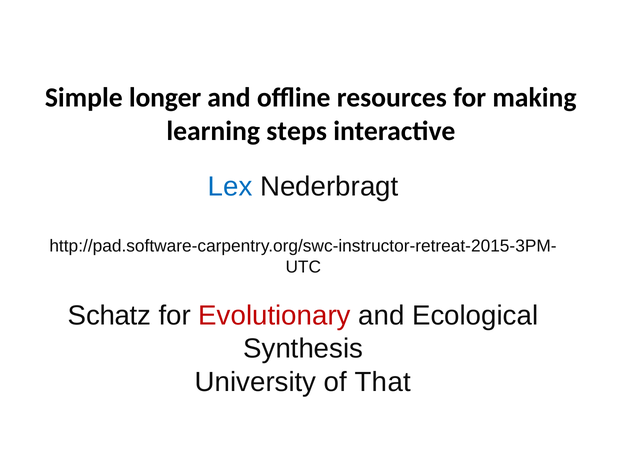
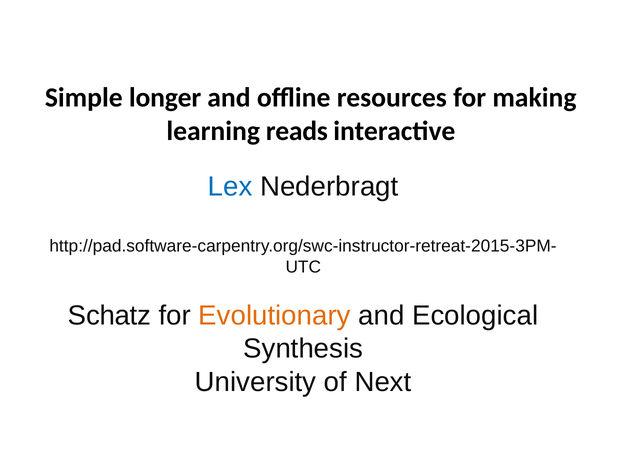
steps: steps -> reads
Evolutionary colour: red -> orange
That: That -> Next
